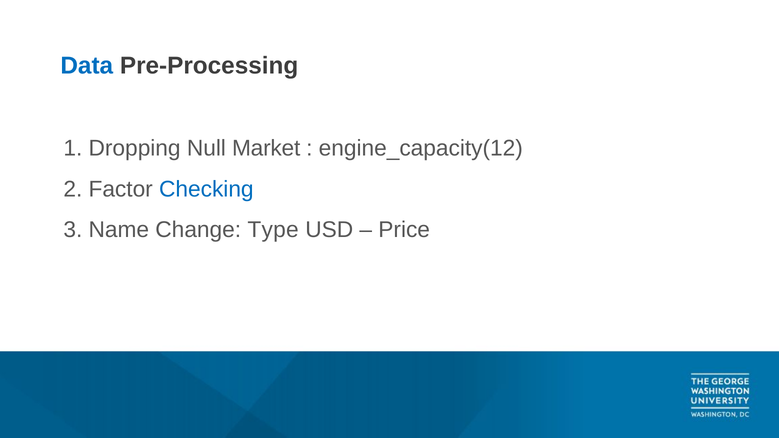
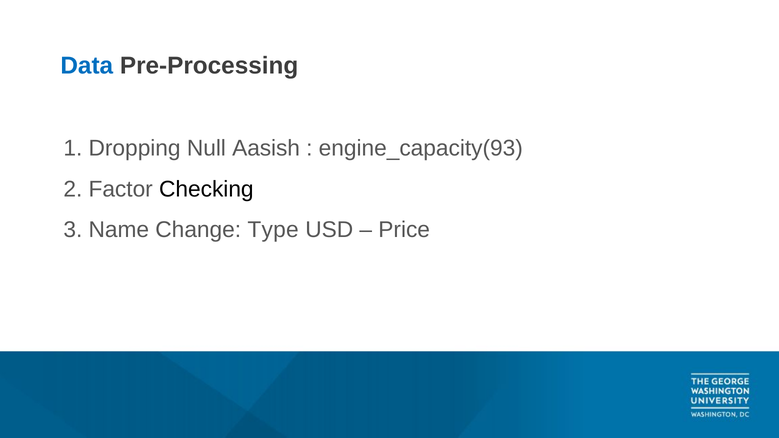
Market: Market -> Aasish
engine_capacity(12: engine_capacity(12 -> engine_capacity(93
Checking colour: blue -> black
